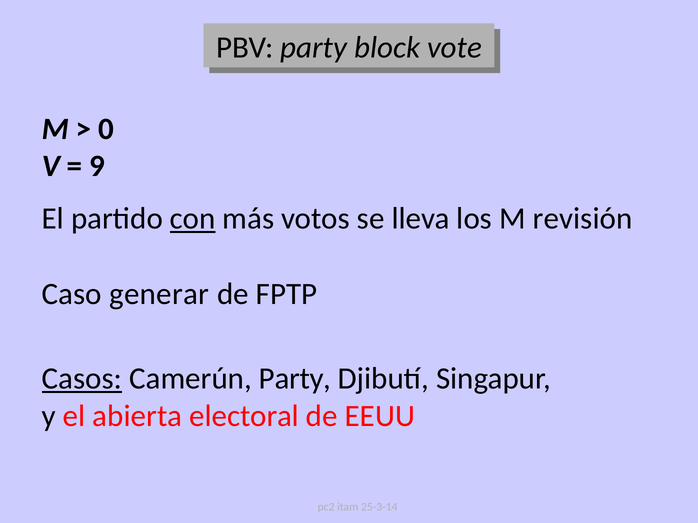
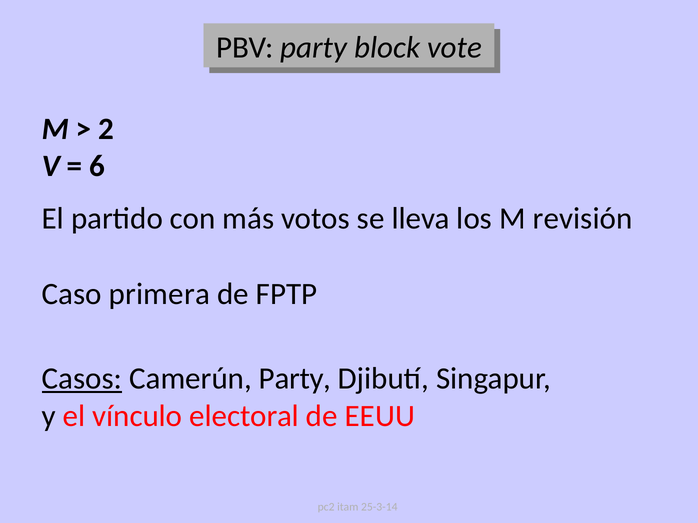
0: 0 -> 2
9: 9 -> 6
con underline: present -> none
generar: generar -> primera
abierta: abierta -> vínculo
